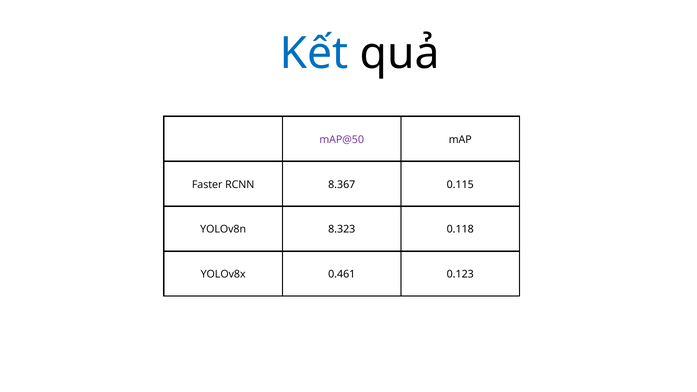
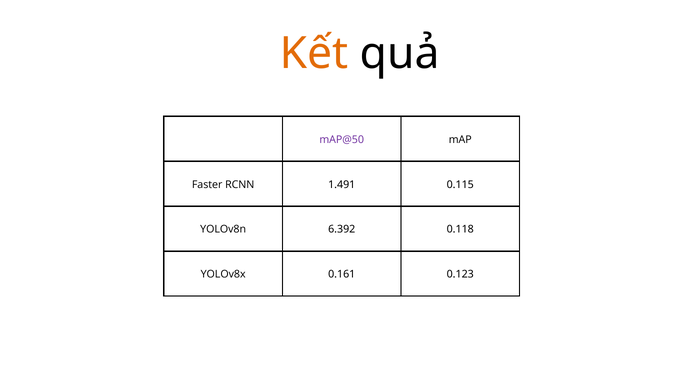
Kết colour: blue -> orange
8.367: 8.367 -> 1.491
8.323: 8.323 -> 6.392
0.461: 0.461 -> 0.161
